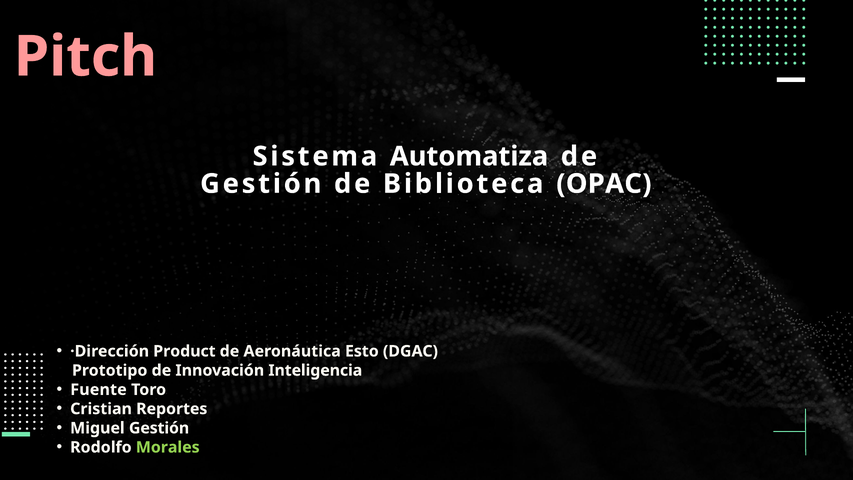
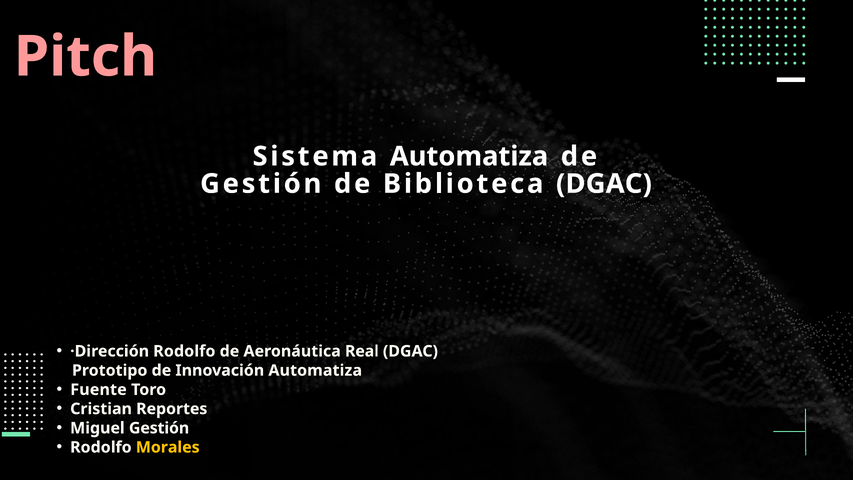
Biblioteca OPAC: OPAC -> DGAC
·Dirección Product: Product -> Rodolfo
Esto: Esto -> Real
Innovación Inteligencia: Inteligencia -> Automatiza
Morales colour: light green -> yellow
